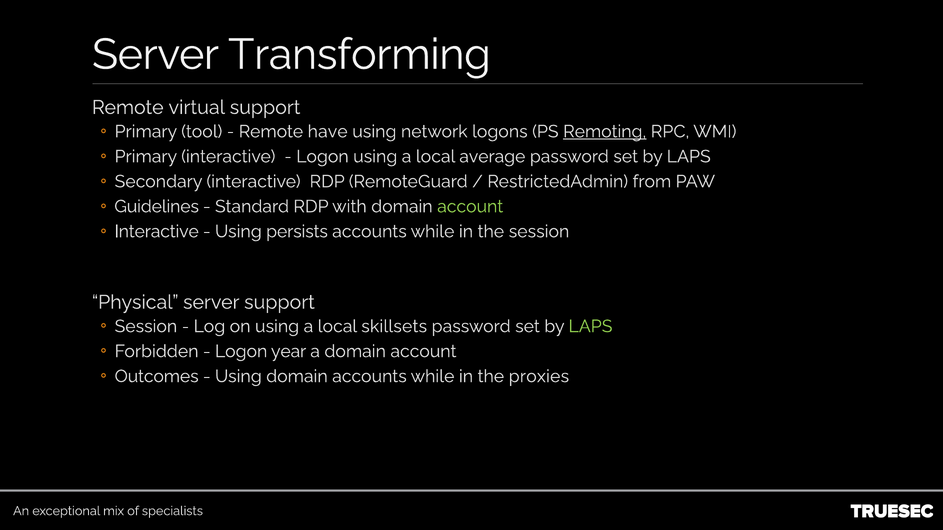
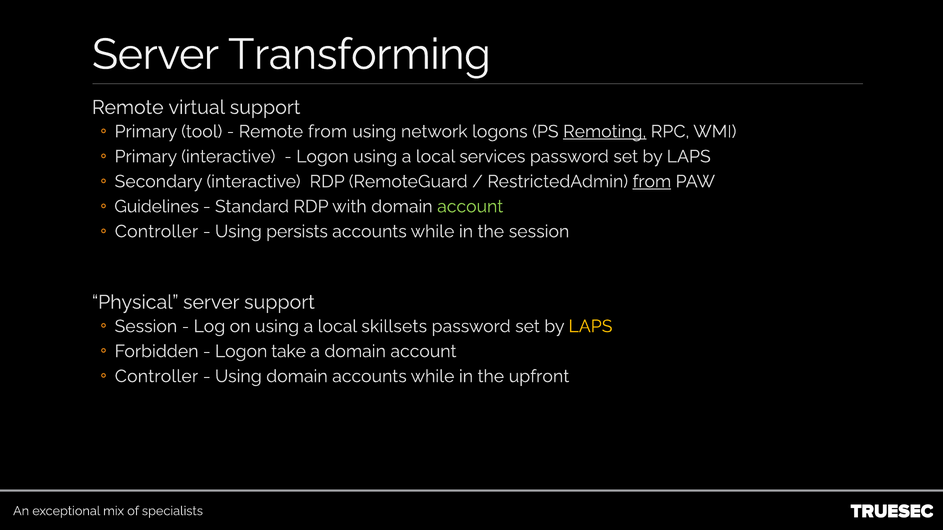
Remote have: have -> from
average: average -> services
from at (652, 182) underline: none -> present
Interactive at (157, 232): Interactive -> Controller
LAPS at (590, 327) colour: light green -> yellow
year: year -> take
Outcomes at (157, 377): Outcomes -> Controller
proxies: proxies -> upfront
